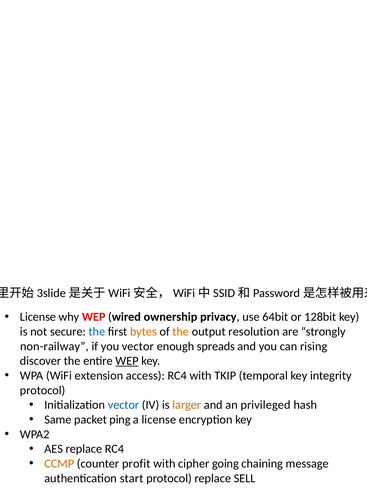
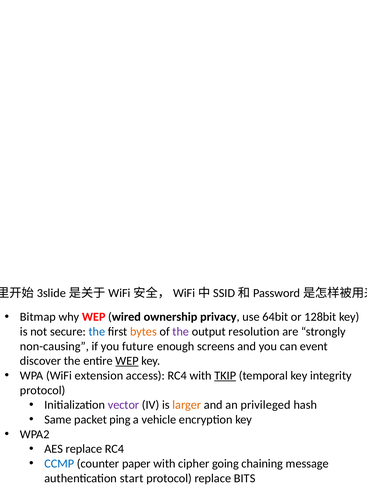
License at (38, 317): License -> Bitmap
the at (181, 332) colour: orange -> purple
non-railway: non-railway -> non-causing
you vector: vector -> future
spreads: spreads -> screens
rising: rising -> event
TKIP underline: none -> present
vector at (123, 405) colour: blue -> purple
a license: license -> vehicle
CCMP colour: orange -> blue
profit: profit -> paper
SELL: SELL -> BITS
